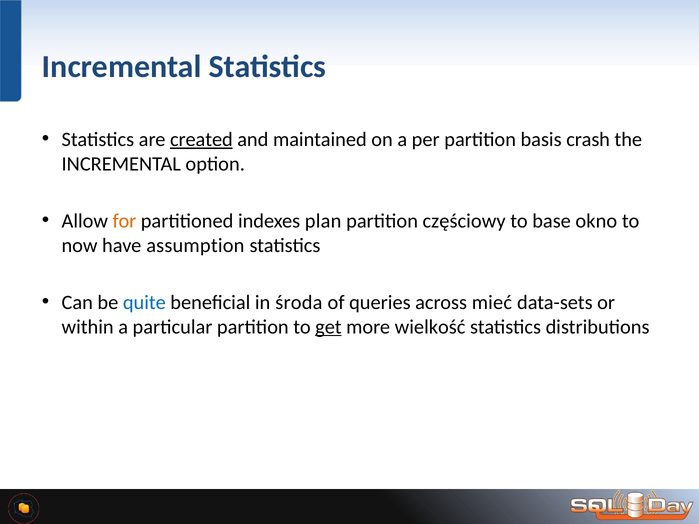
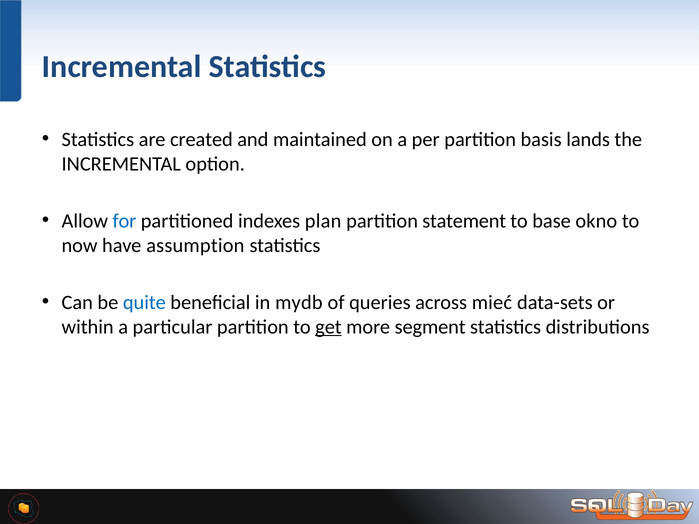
created underline: present -> none
crash: crash -> lands
for colour: orange -> blue
częściowy: częściowy -> statement
środa: środa -> mydb
wielkość: wielkość -> segment
